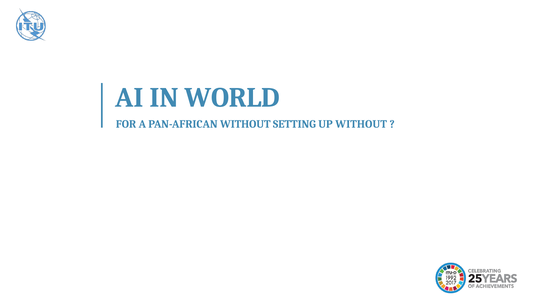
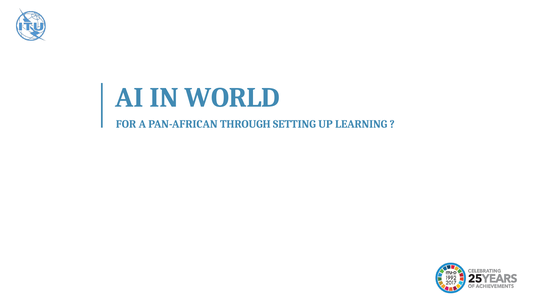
PAN-AFRICAN WITHOUT: WITHOUT -> THROUGH
UP WITHOUT: WITHOUT -> LEARNING
